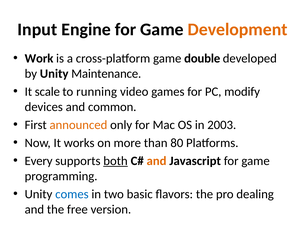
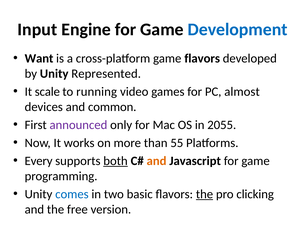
Development colour: orange -> blue
Work: Work -> Want
game double: double -> flavors
Maintenance: Maintenance -> Represented
modify: modify -> almost
announced colour: orange -> purple
2003: 2003 -> 2055
80: 80 -> 55
the at (204, 194) underline: none -> present
dealing: dealing -> clicking
